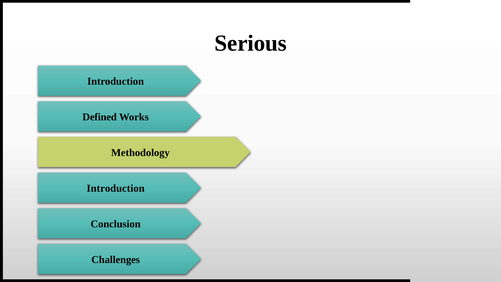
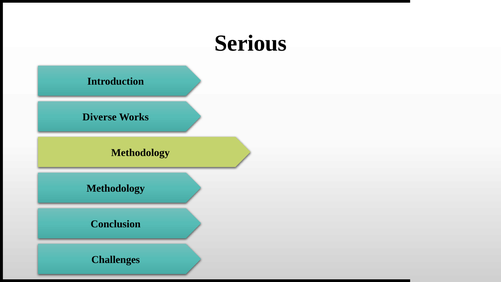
Defined: Defined -> Diverse
Introduction at (116, 188): Introduction -> Methodology
